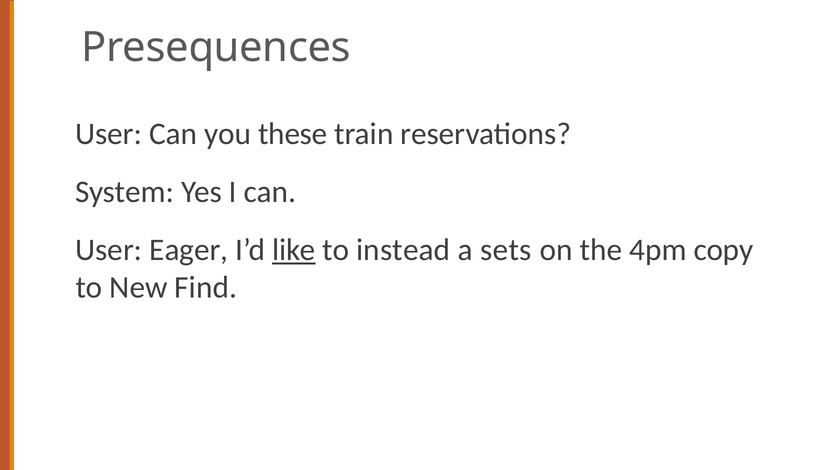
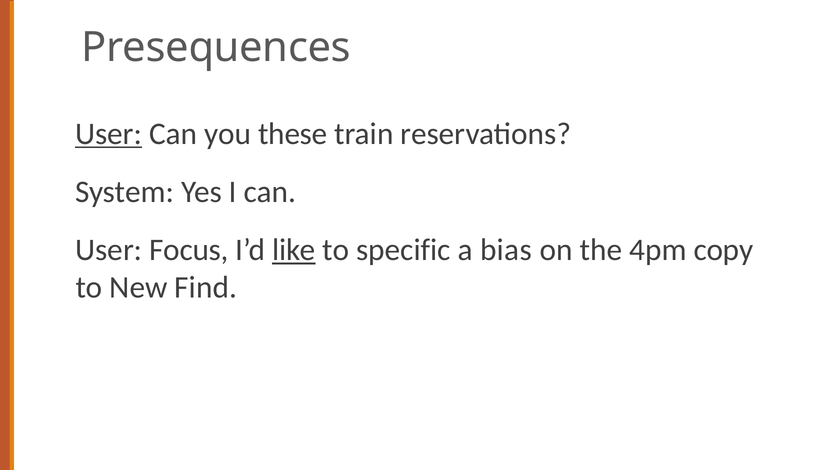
User at (109, 134) underline: none -> present
Eager: Eager -> Focus
instead: instead -> specific
sets: sets -> bias
